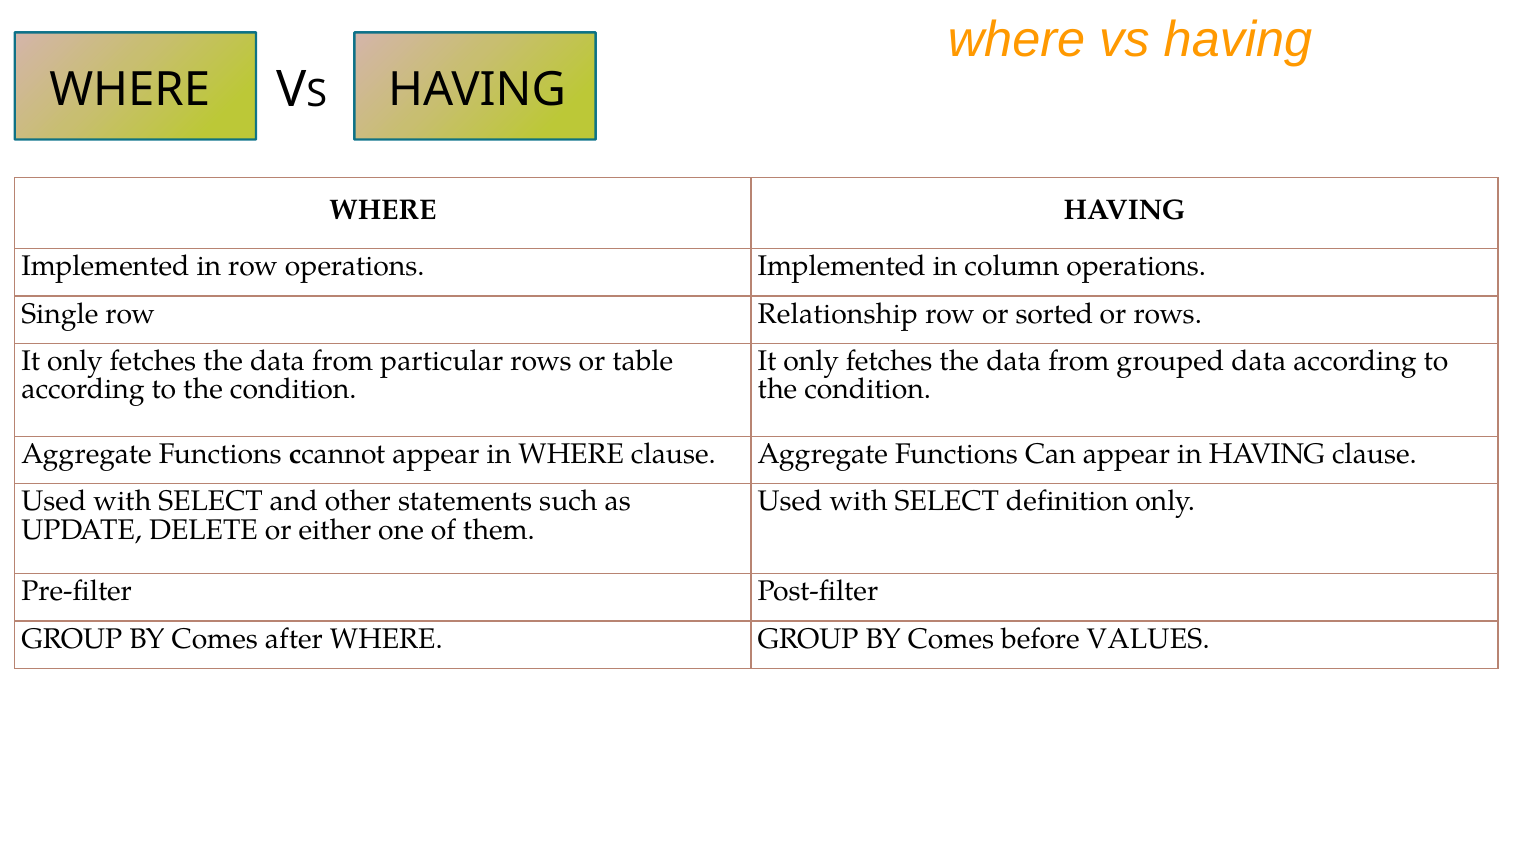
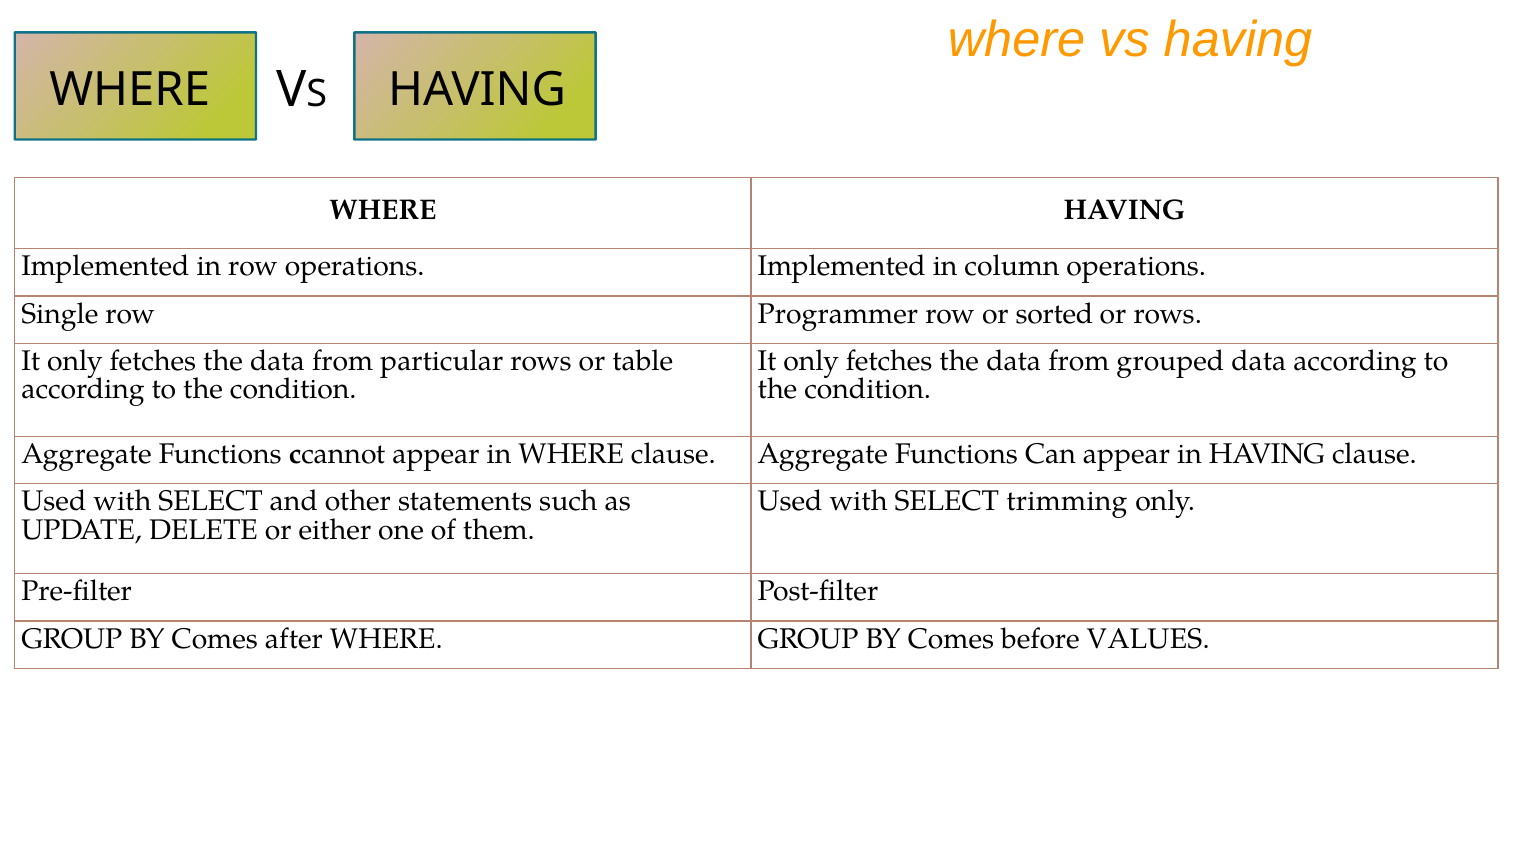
Relationship: Relationship -> Programmer
definition: definition -> trimming
